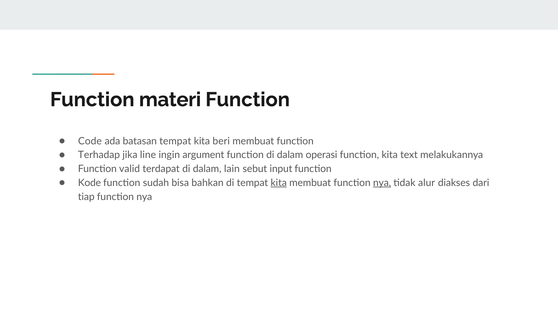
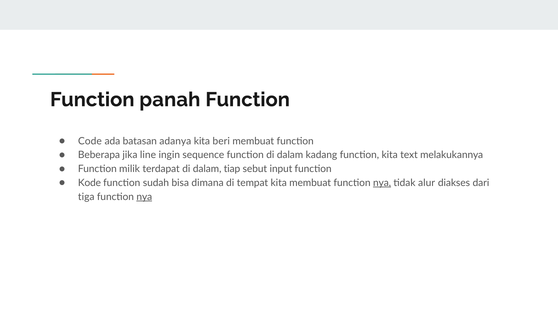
materi: materi -> panah
batasan tempat: tempat -> adanya
Terhadap: Terhadap -> Beberapa
argument: argument -> sequence
operasi: operasi -> kadang
valid: valid -> milik
lain: lain -> tiap
bahkan: bahkan -> dimana
kita at (279, 183) underline: present -> none
tiap: tiap -> tiga
nya at (144, 197) underline: none -> present
